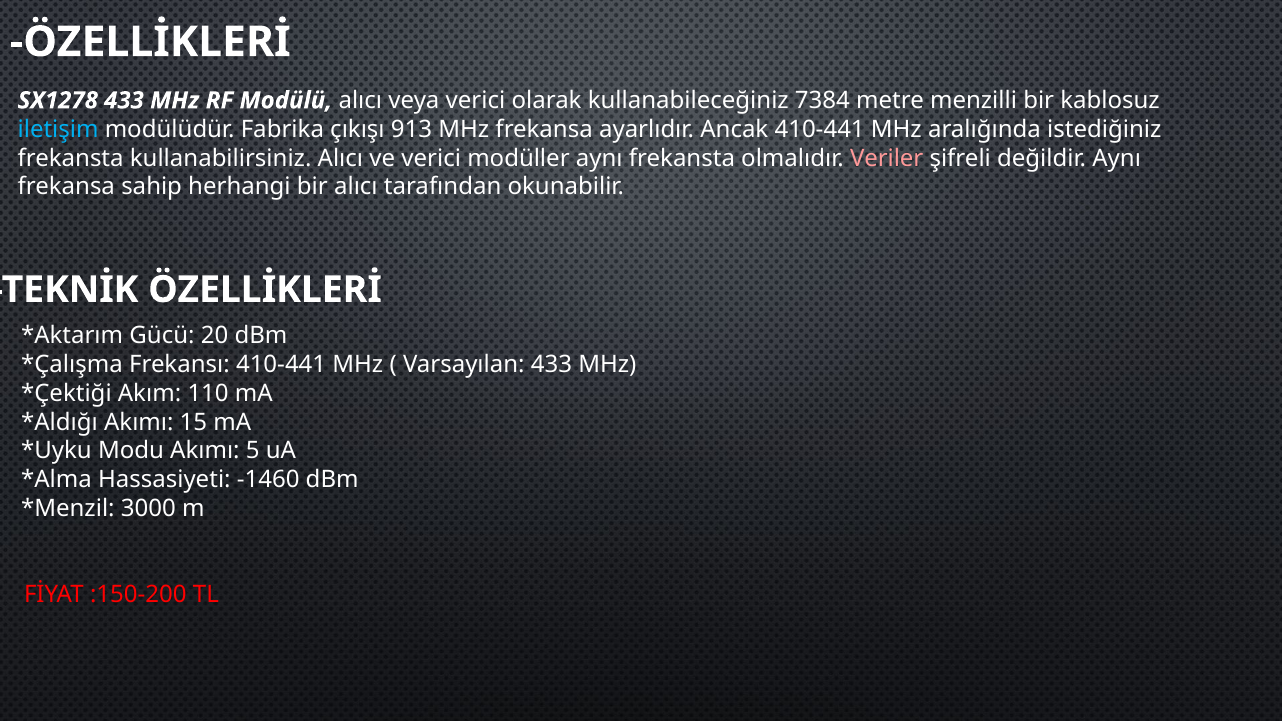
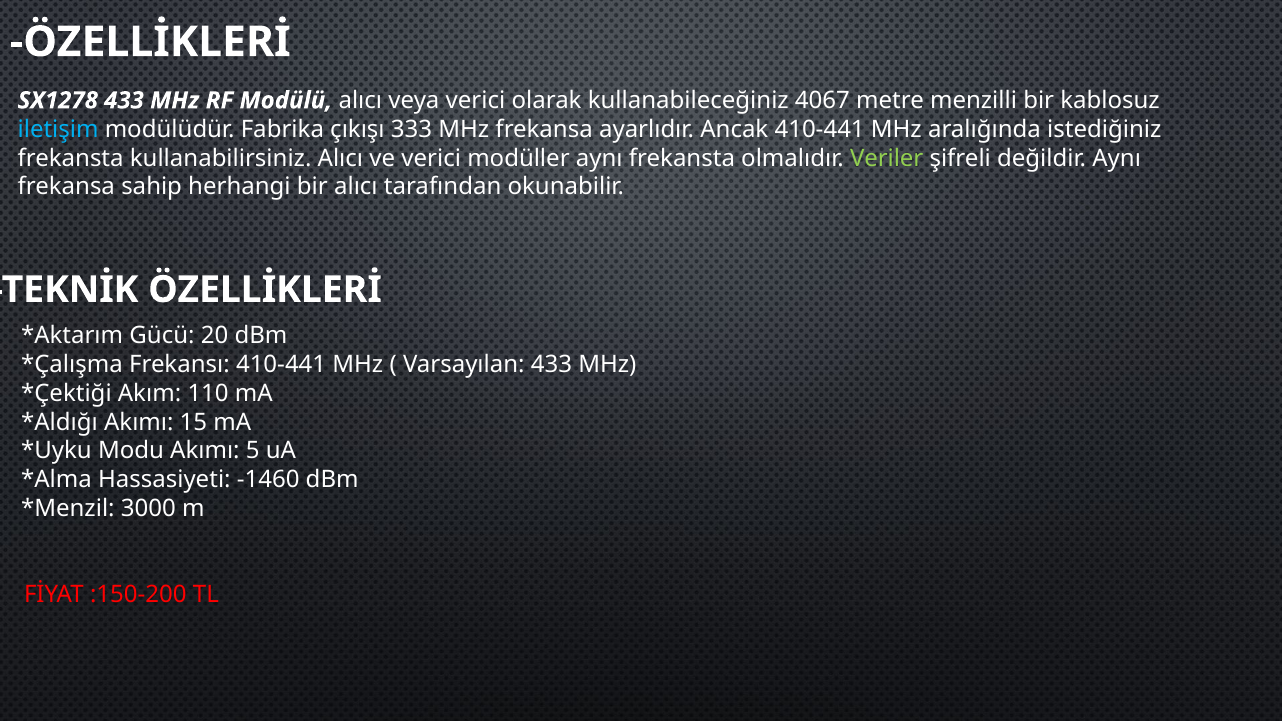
7384: 7384 -> 4067
913: 913 -> 333
Veriler colour: pink -> light green
